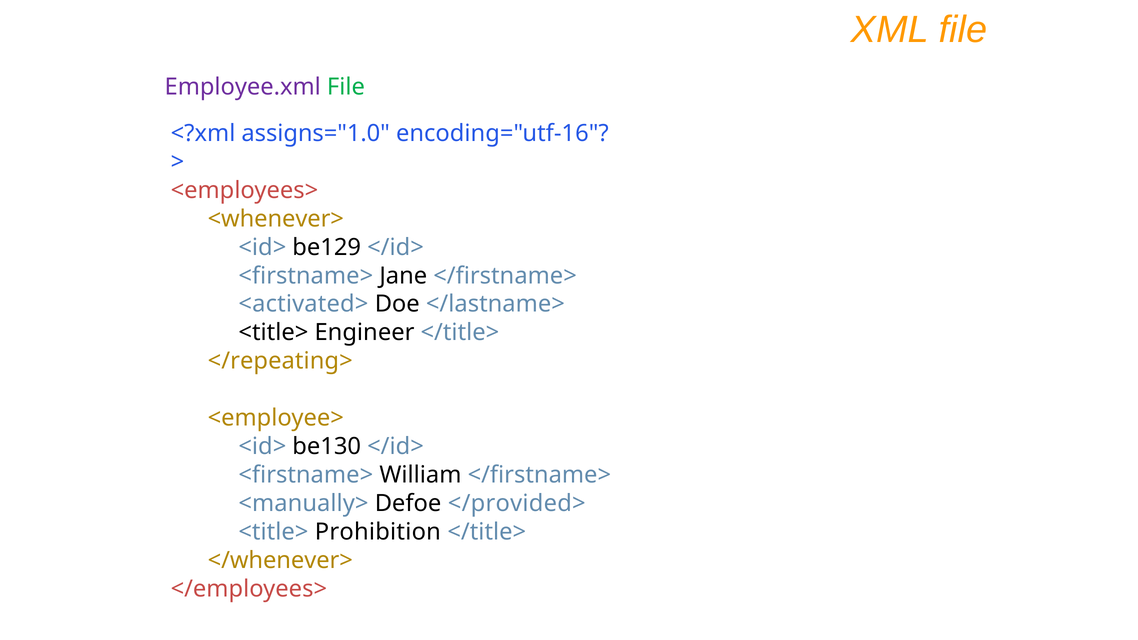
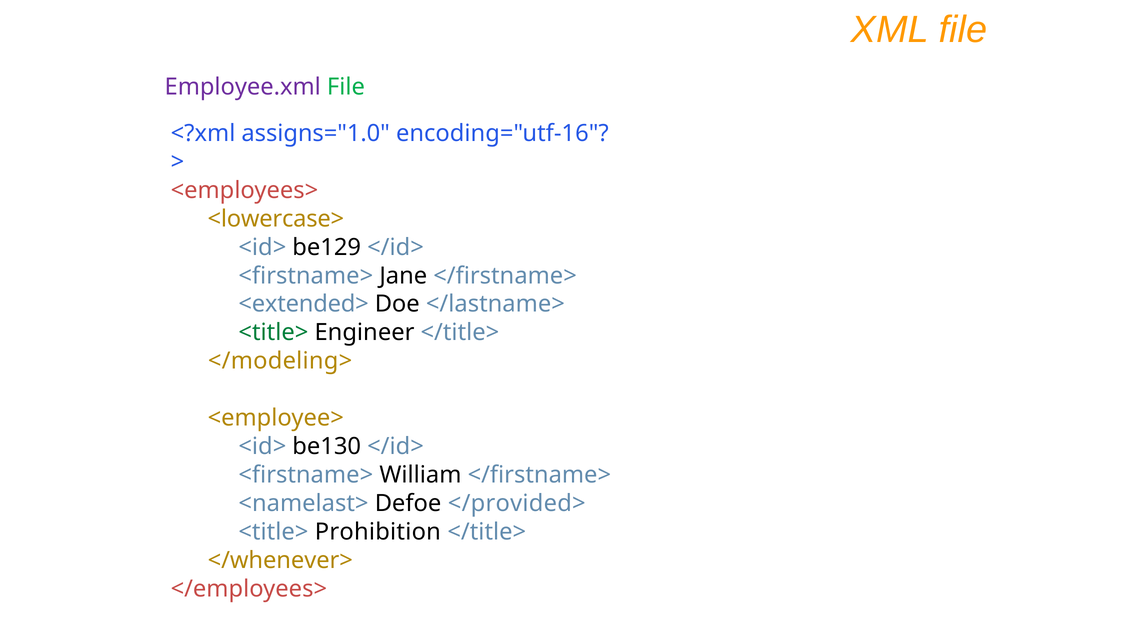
<whenever>: <whenever> -> <lowercase>
<activated>: <activated> -> <extended>
<title> at (273, 333) colour: black -> green
</repeating>: </repeating> -> </modeling>
<manually>: <manually> -> <namelast>
